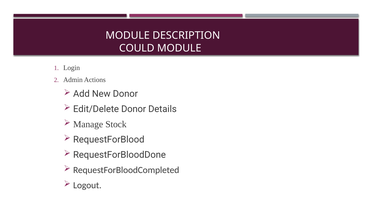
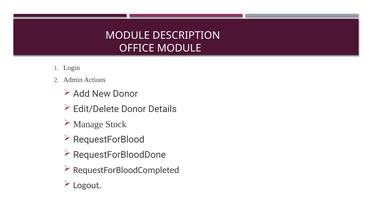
COULD: COULD -> OFFICE
